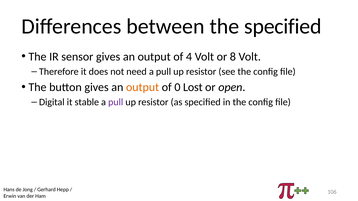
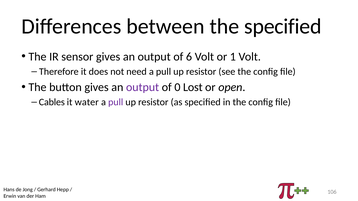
4: 4 -> 6
8: 8 -> 1
output at (143, 87) colour: orange -> purple
Digital: Digital -> Cables
stable: stable -> water
